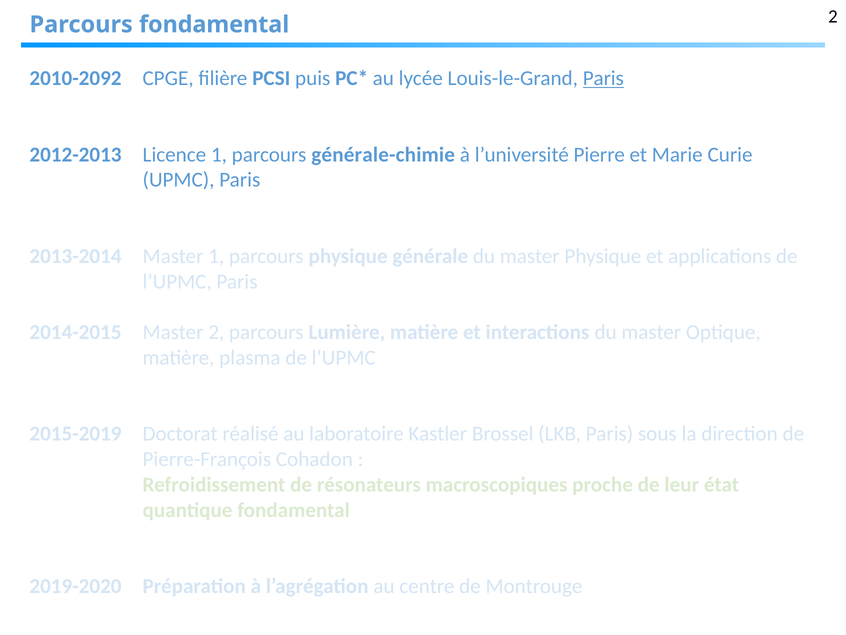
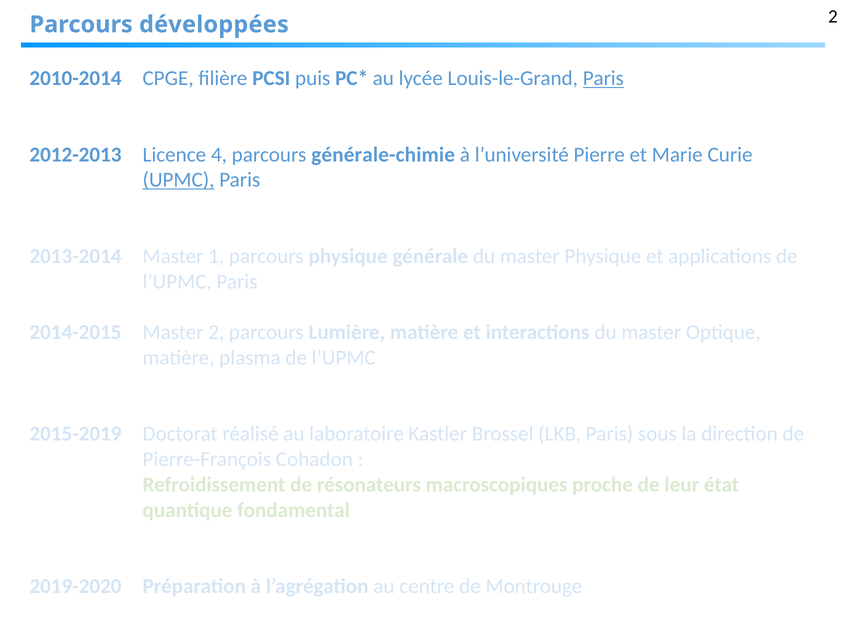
Parcours fondamental: fondamental -> développées
2010-2092: 2010-2092 -> 2010-2014
Licence 1: 1 -> 4
UPMC underline: none -> present
